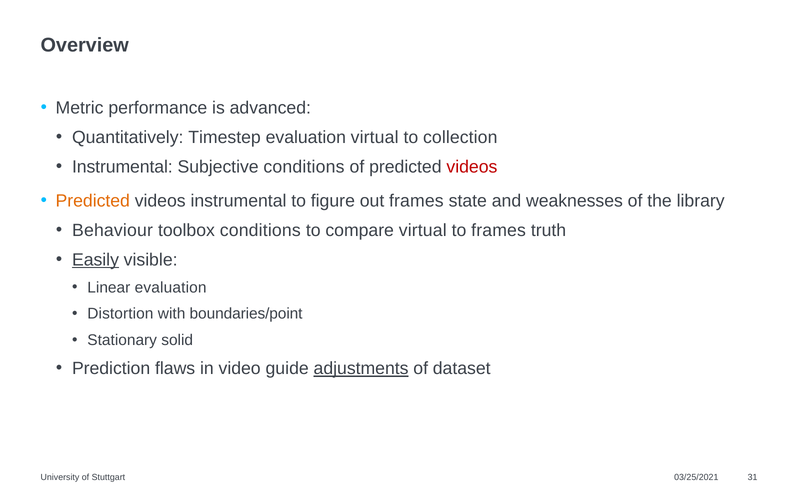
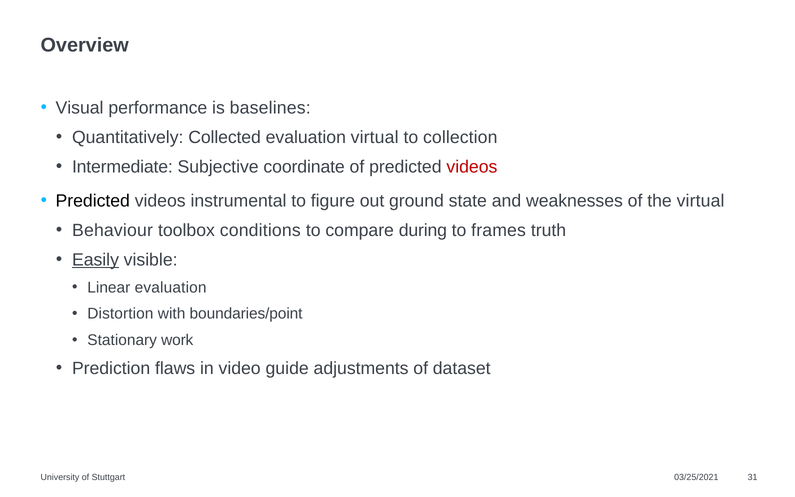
Metric: Metric -> Visual
advanced: advanced -> baselines
Timestep: Timestep -> Collected
Instrumental at (122, 167): Instrumental -> Intermediate
Subjective conditions: conditions -> coordinate
Predicted at (93, 201) colour: orange -> black
out frames: frames -> ground
the library: library -> virtual
compare virtual: virtual -> during
solid: solid -> work
adjustments underline: present -> none
